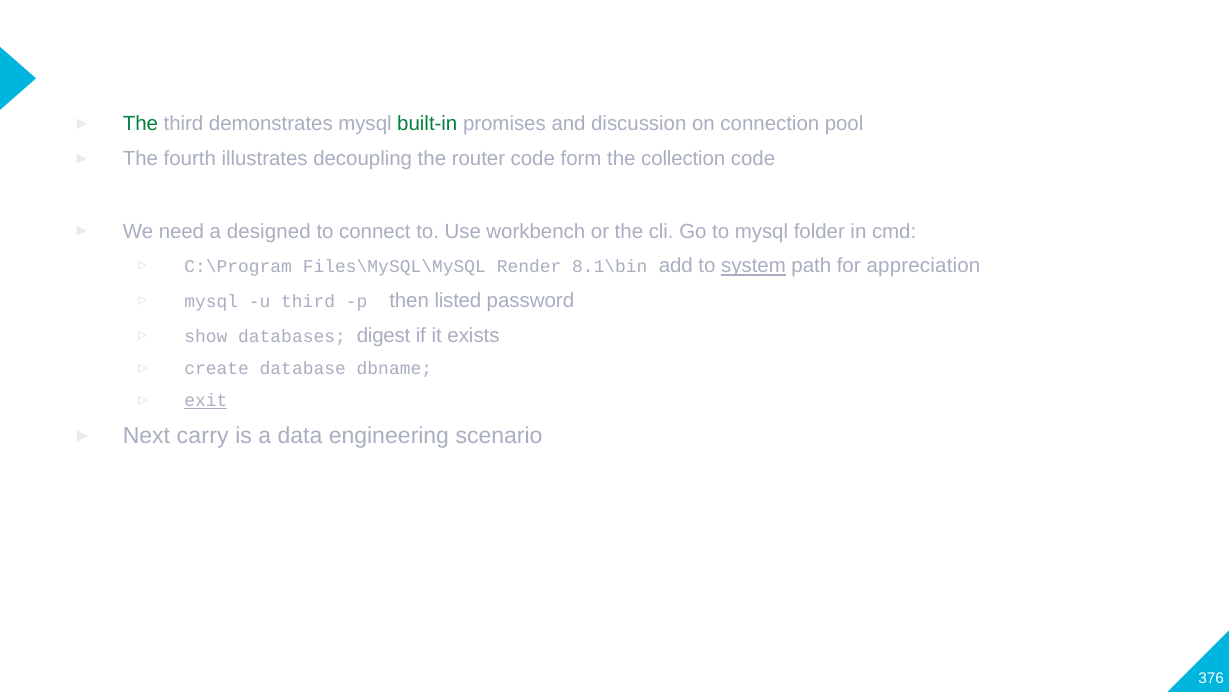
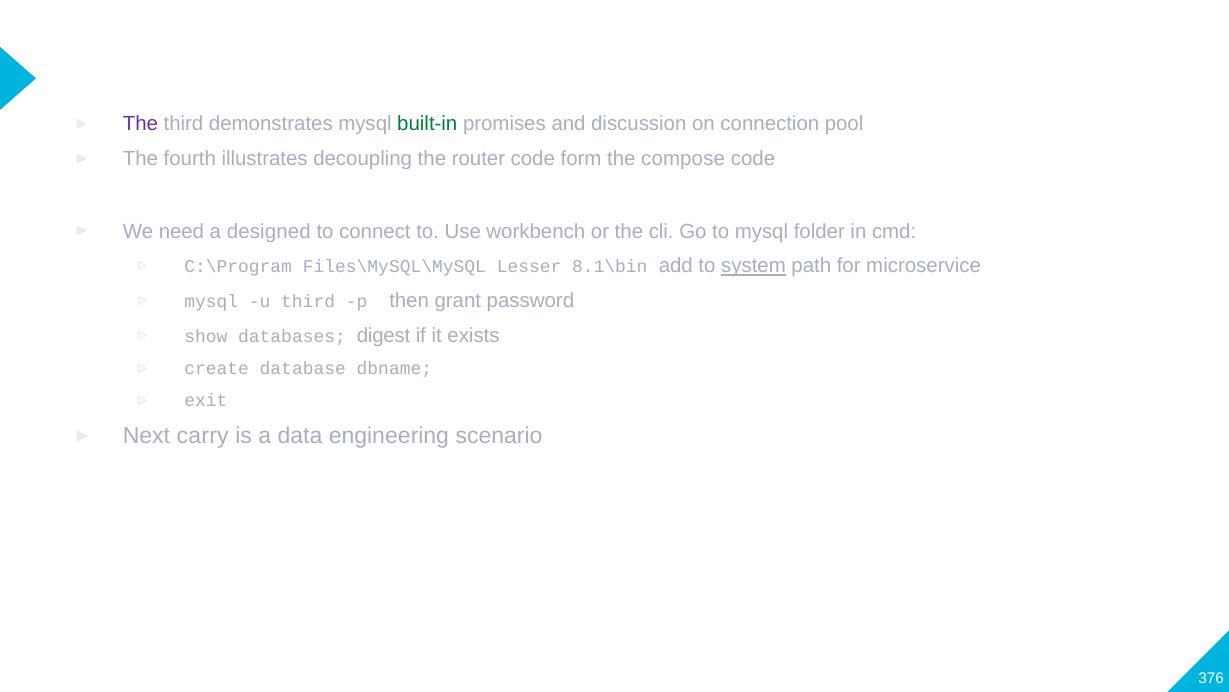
The at (140, 124) colour: green -> purple
collection: collection -> compose
Render: Render -> Lesser
appreciation: appreciation -> microservice
listed: listed -> grant
exit underline: present -> none
